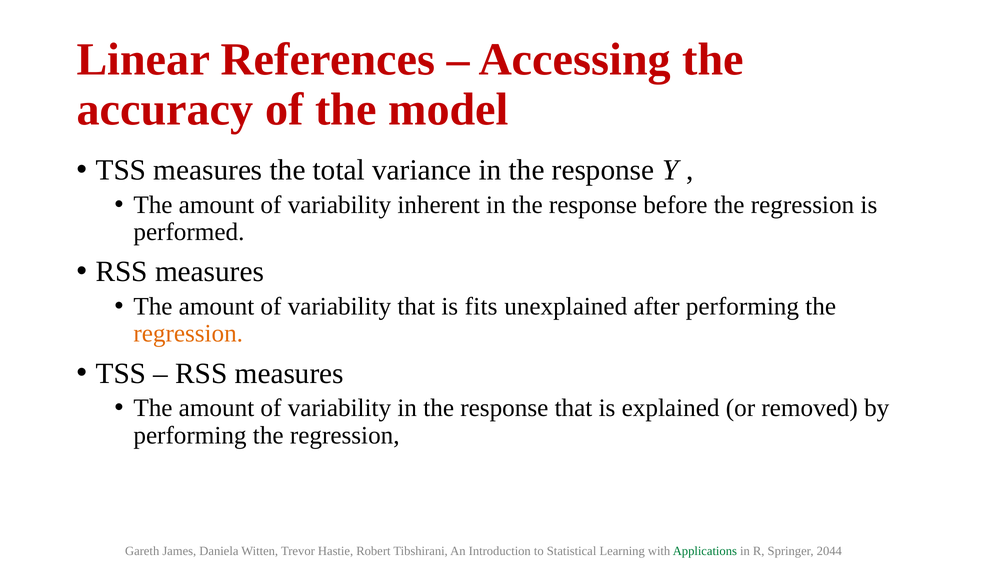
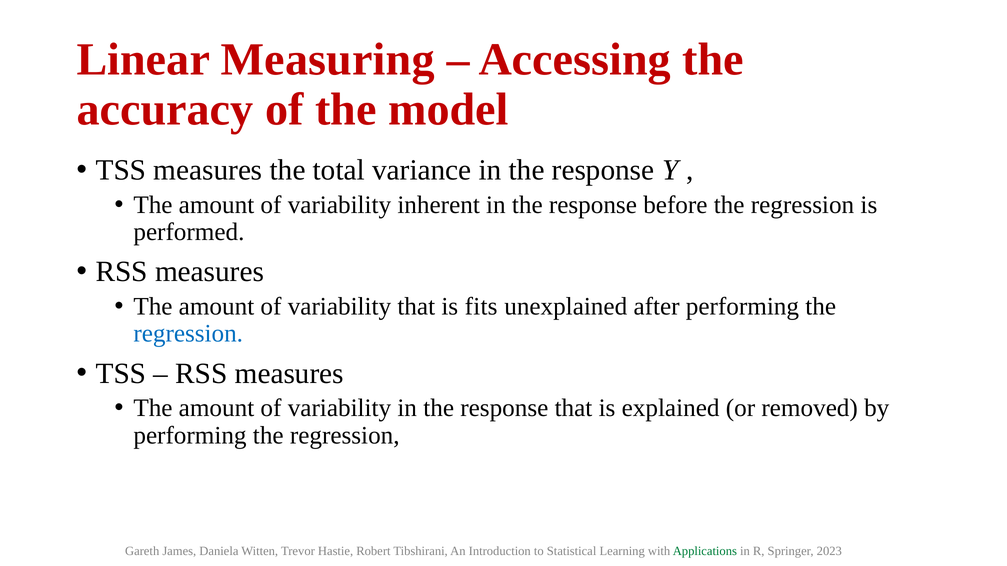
References: References -> Measuring
regression at (188, 334) colour: orange -> blue
2044: 2044 -> 2023
